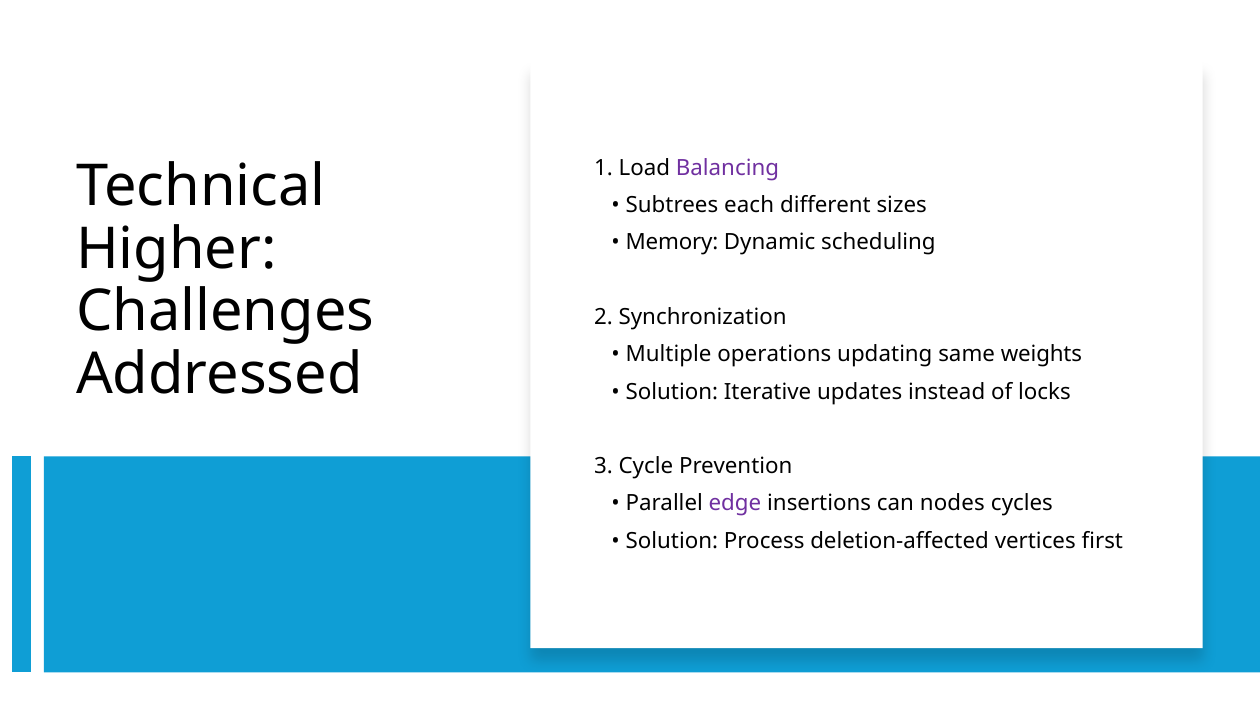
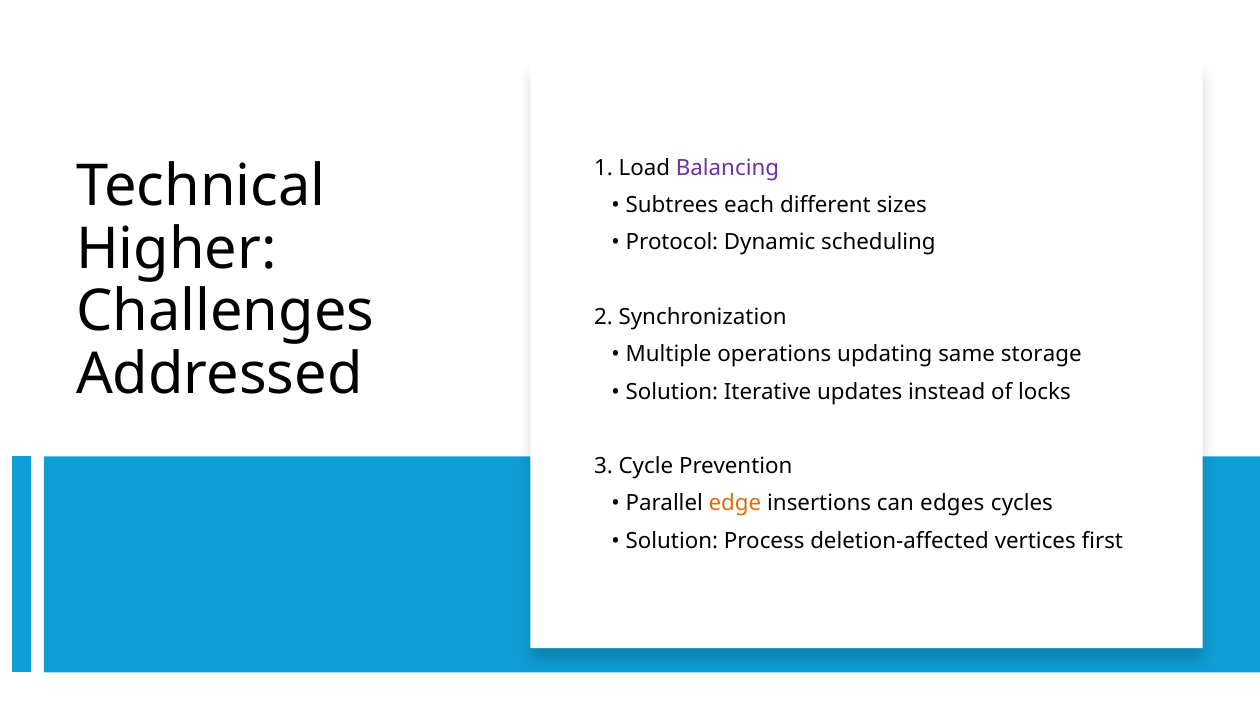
Memory: Memory -> Protocol
weights: weights -> storage
edge colour: purple -> orange
nodes: nodes -> edges
